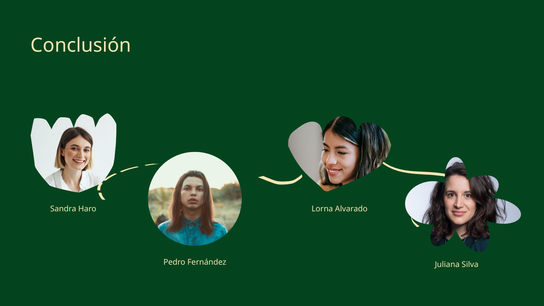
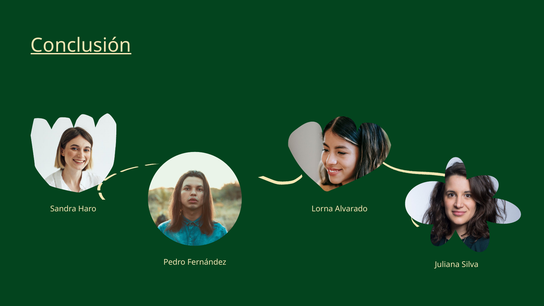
Conclusión underline: none -> present
